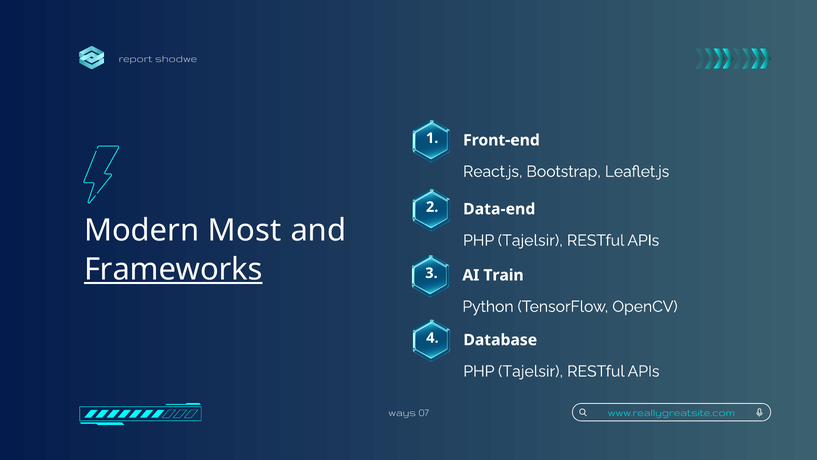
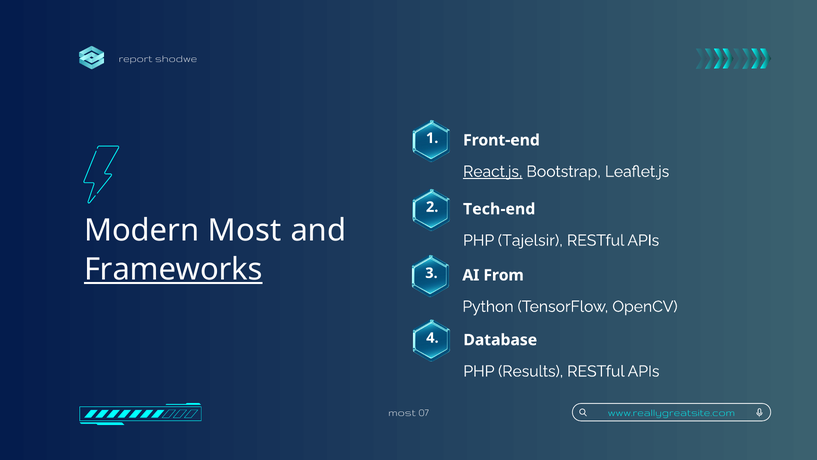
React.js underline: none -> present
Data-end: Data-end -> Tech-end
Train: Train -> From
Tajelsir at (531, 371): Tajelsir -> Results
ways at (402, 412): ways -> most
